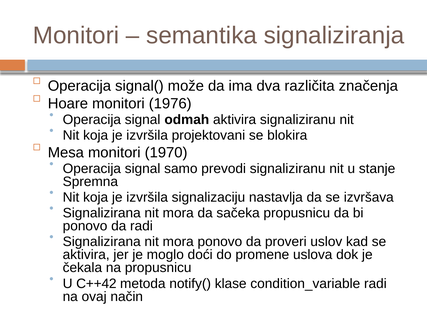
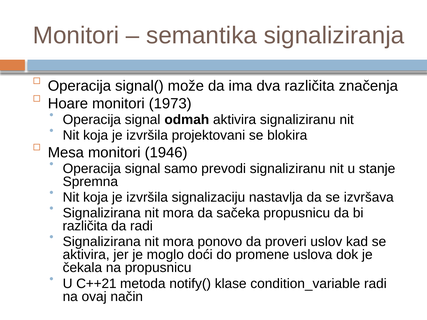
1976: 1976 -> 1973
1970: 1970 -> 1946
ponovo at (85, 226): ponovo -> različita
C++42: C++42 -> C++21
